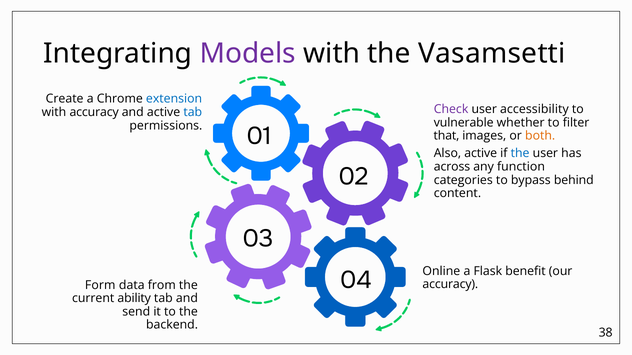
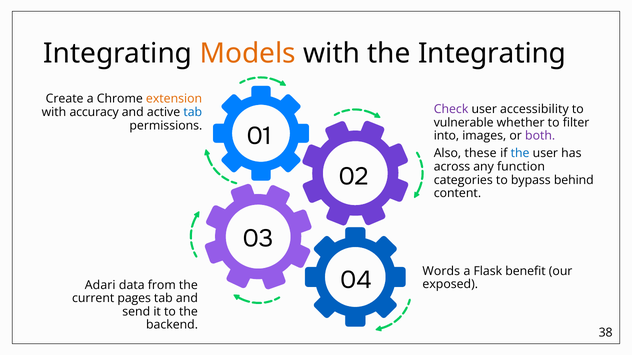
Models colour: purple -> orange
the Vasamsetti: Vasamsetti -> Integrating
extension colour: blue -> orange
that: that -> into
both colour: orange -> purple
Also active: active -> these
Online: Online -> Words
accuracy at (450, 285): accuracy -> exposed
Form: Form -> Adari
ability: ability -> pages
